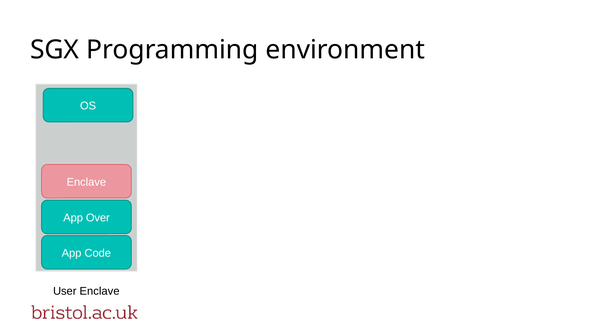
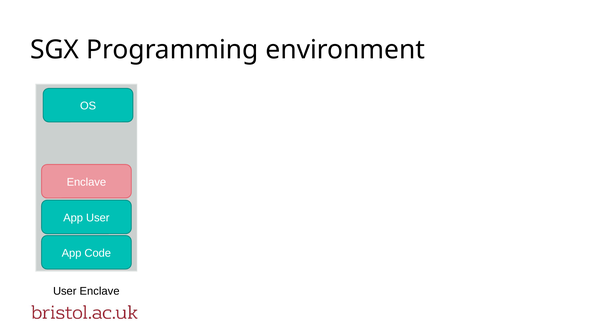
App Over: Over -> User
